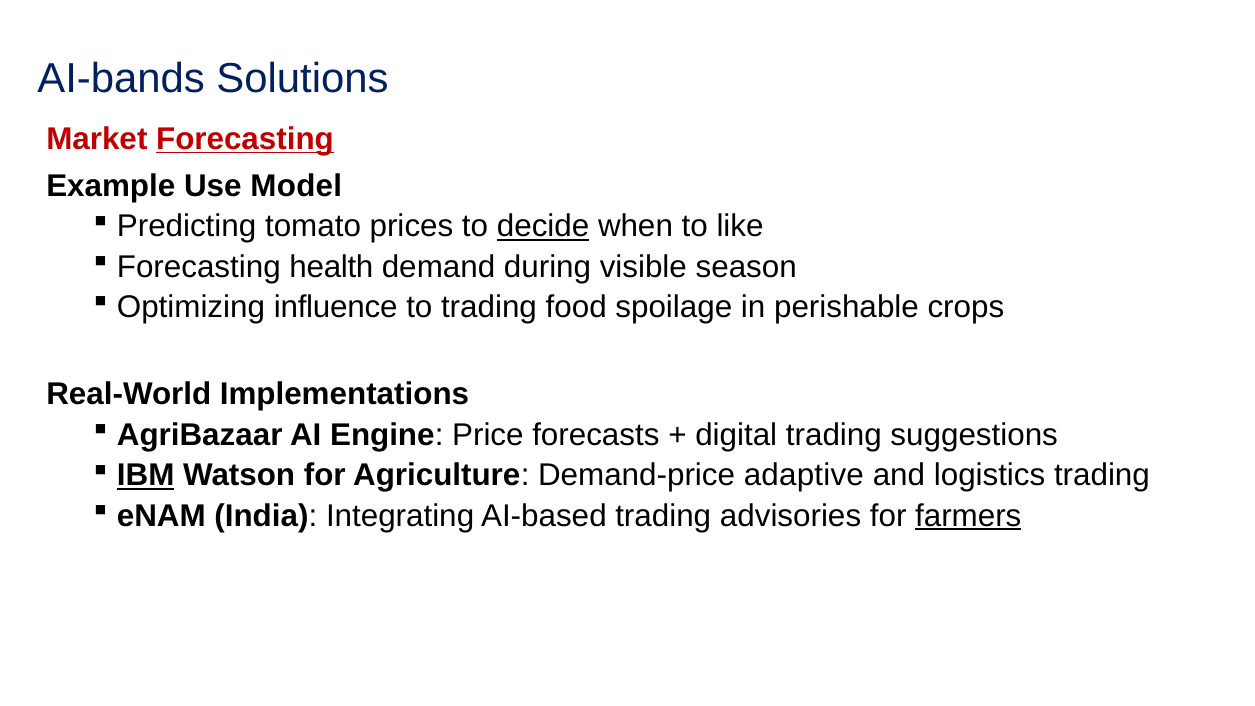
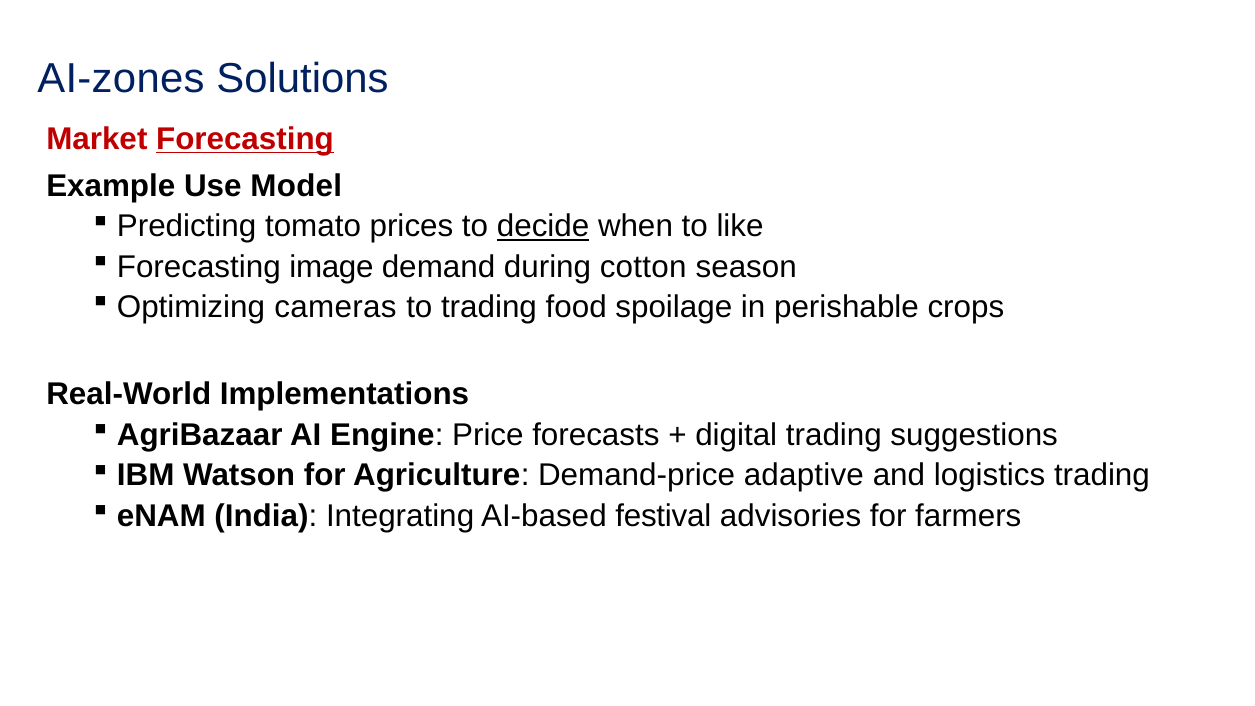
AI-bands: AI-bands -> AI-zones
health: health -> image
visible: visible -> cotton
influence: influence -> cameras
IBM underline: present -> none
AI-based trading: trading -> festival
farmers underline: present -> none
